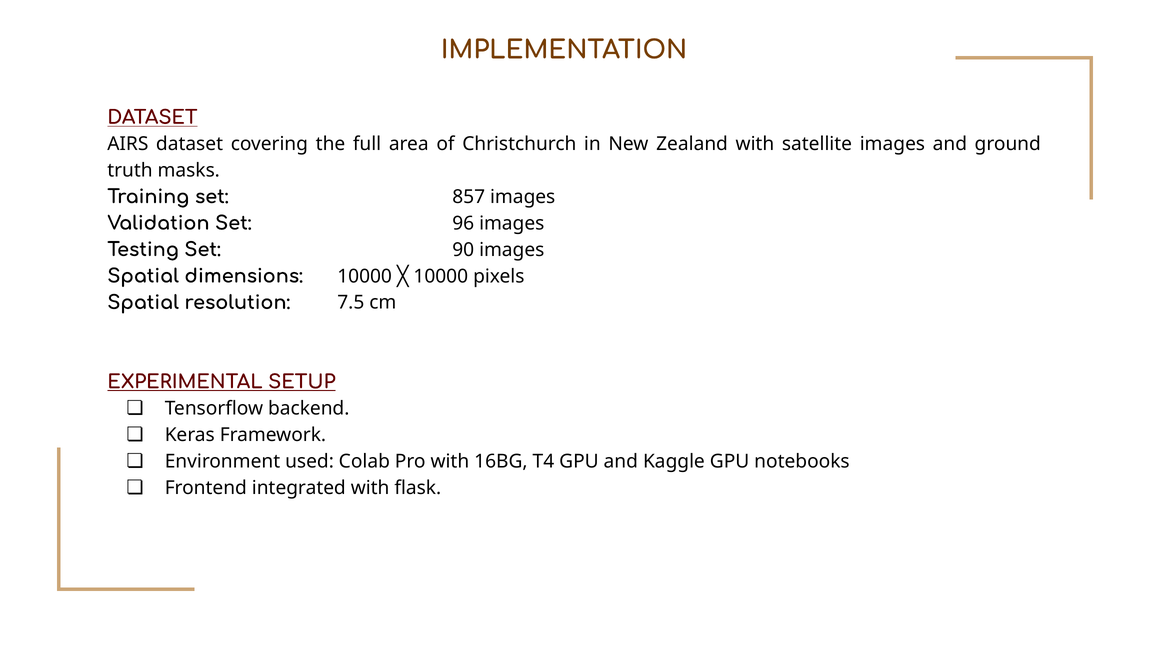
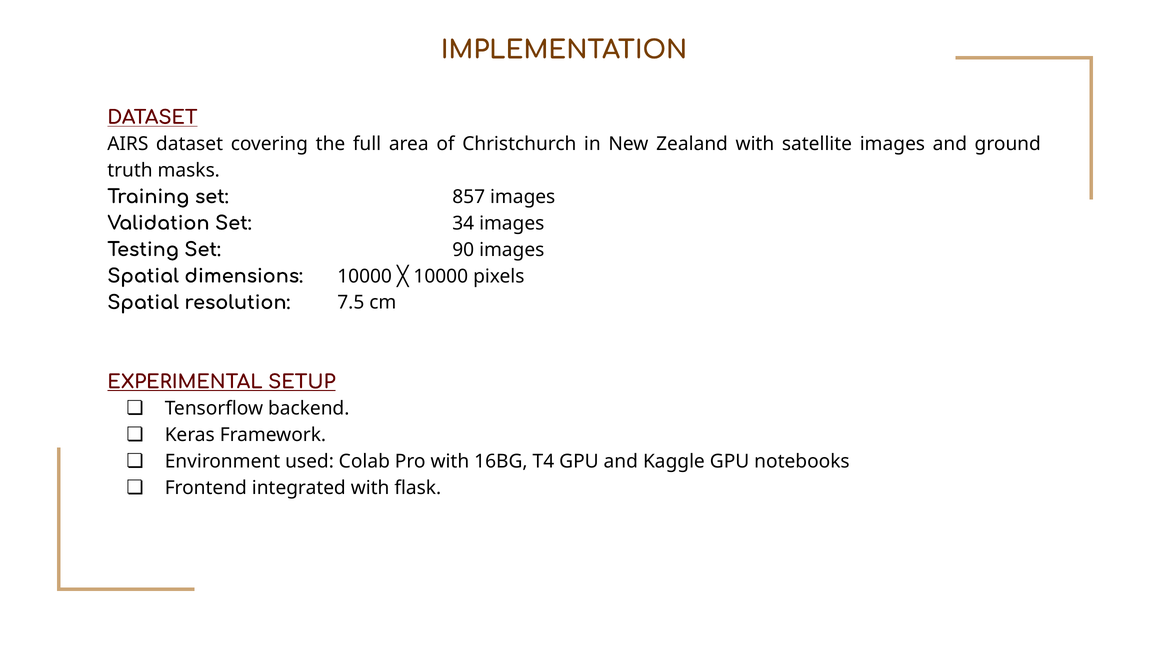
96: 96 -> 34
